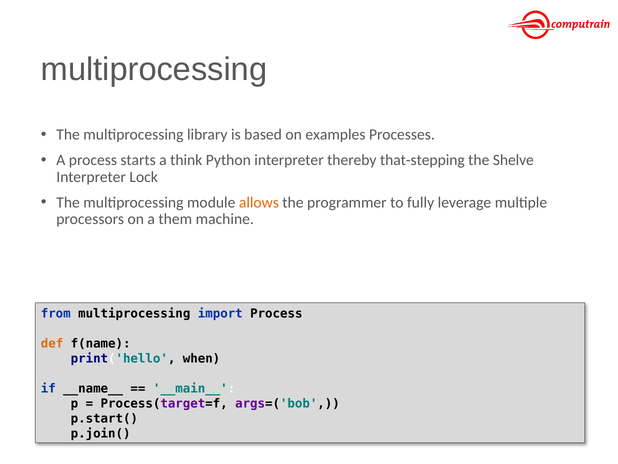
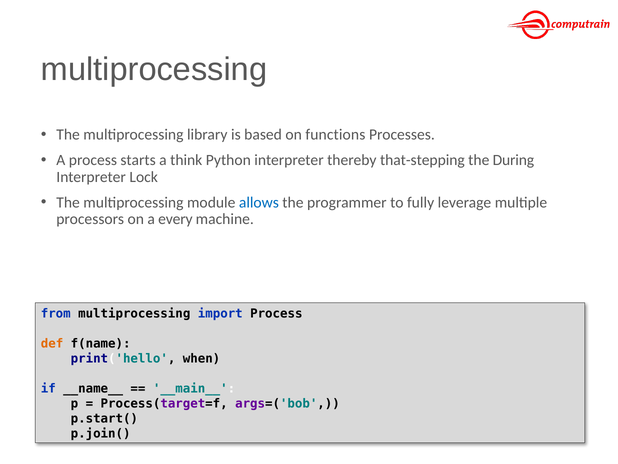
examples: examples -> functions
Shelve: Shelve -> During
allows colour: orange -> blue
them: them -> every
